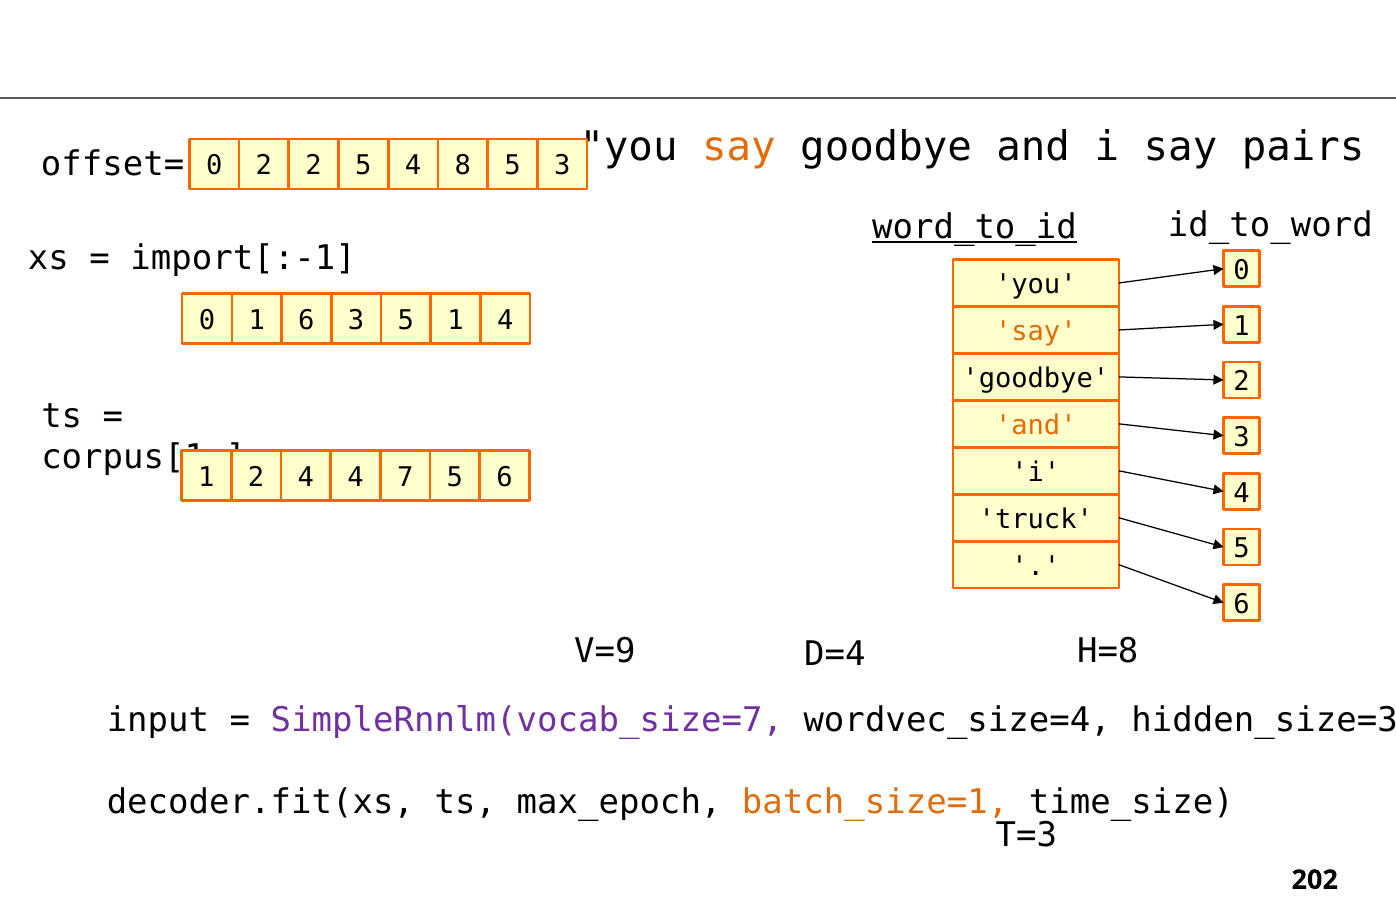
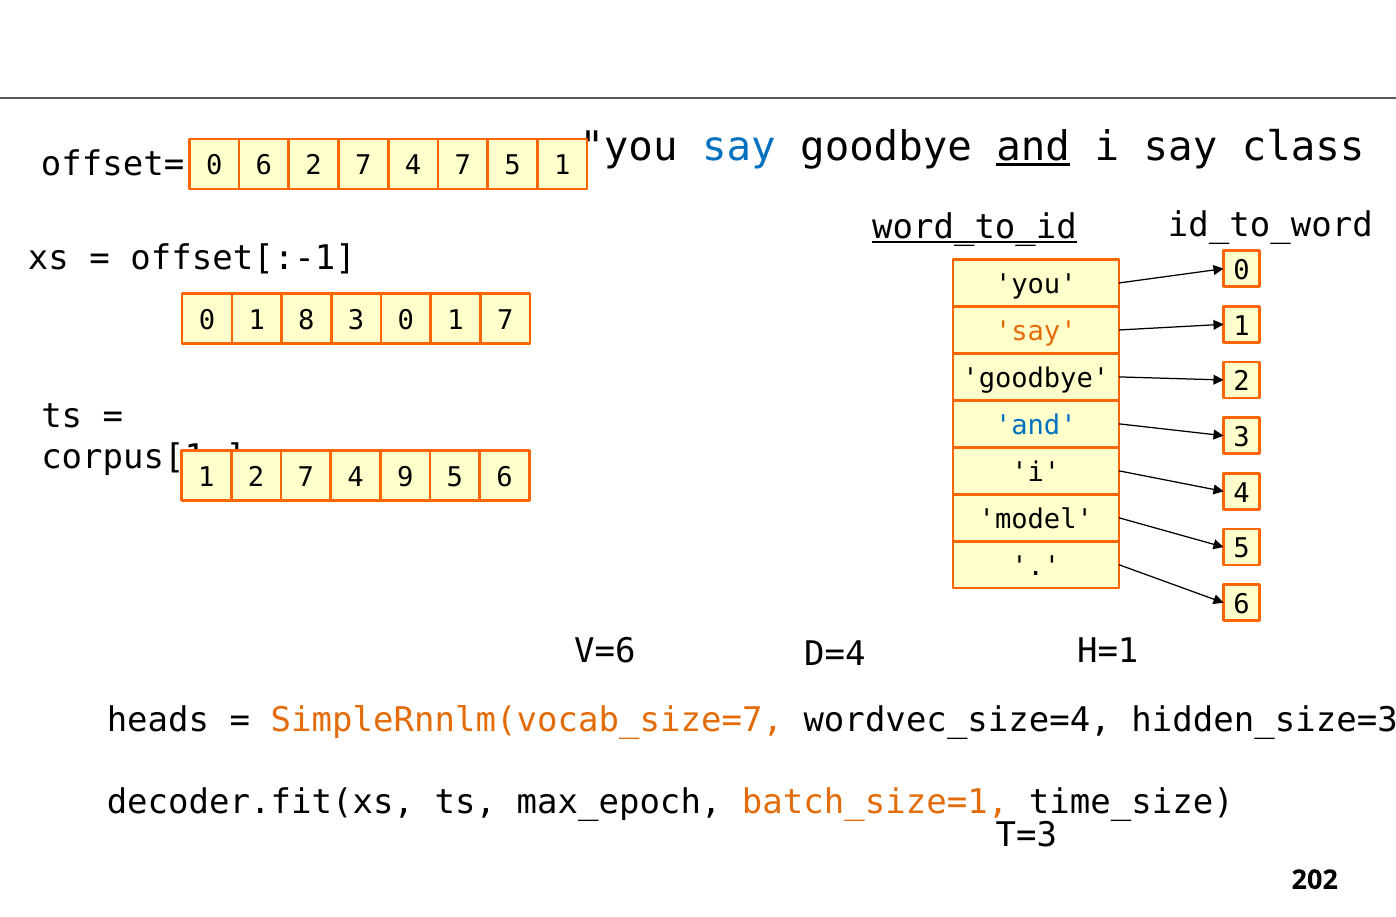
say at (739, 147) colour: orange -> blue
and at (1033, 147) underline: none -> present
pairs: pairs -> class
0 2: 2 -> 6
5 at (363, 166): 5 -> 7
4 8: 8 -> 7
5 3: 3 -> 1
import[:-1: import[:-1 -> offset[:-1
1 6: 6 -> 8
3 5: 5 -> 0
1 4: 4 -> 7
and at (1036, 426) colour: orange -> blue
4 at (306, 477): 4 -> 7
7: 7 -> 9
truck: truck -> model
V=9: V=9 -> V=6
H=8: H=8 -> H=1
input: input -> heads
SimpleRnnlm(vocab_size=7 colour: purple -> orange
